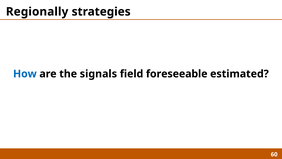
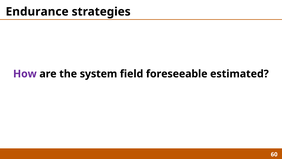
Regionally: Regionally -> Endurance
How colour: blue -> purple
signals: signals -> system
